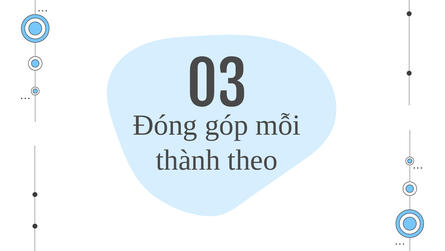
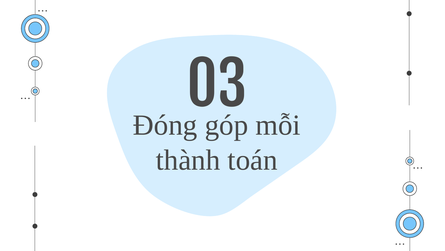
theo: theo -> toán
